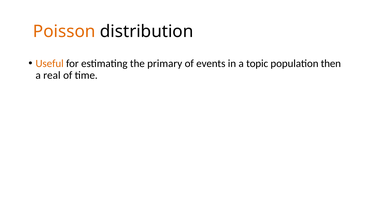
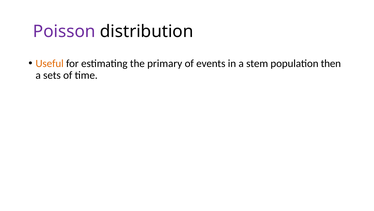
Poisson colour: orange -> purple
topic: topic -> stem
real: real -> sets
